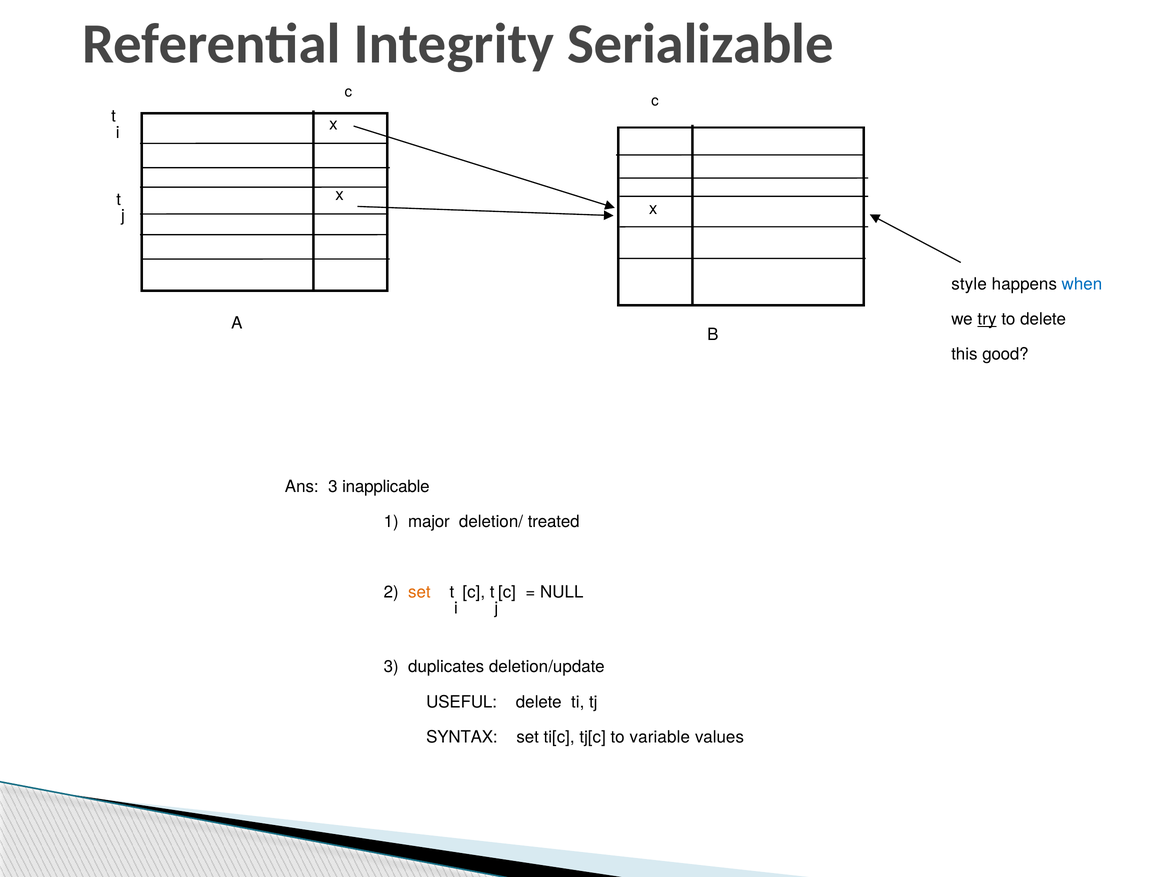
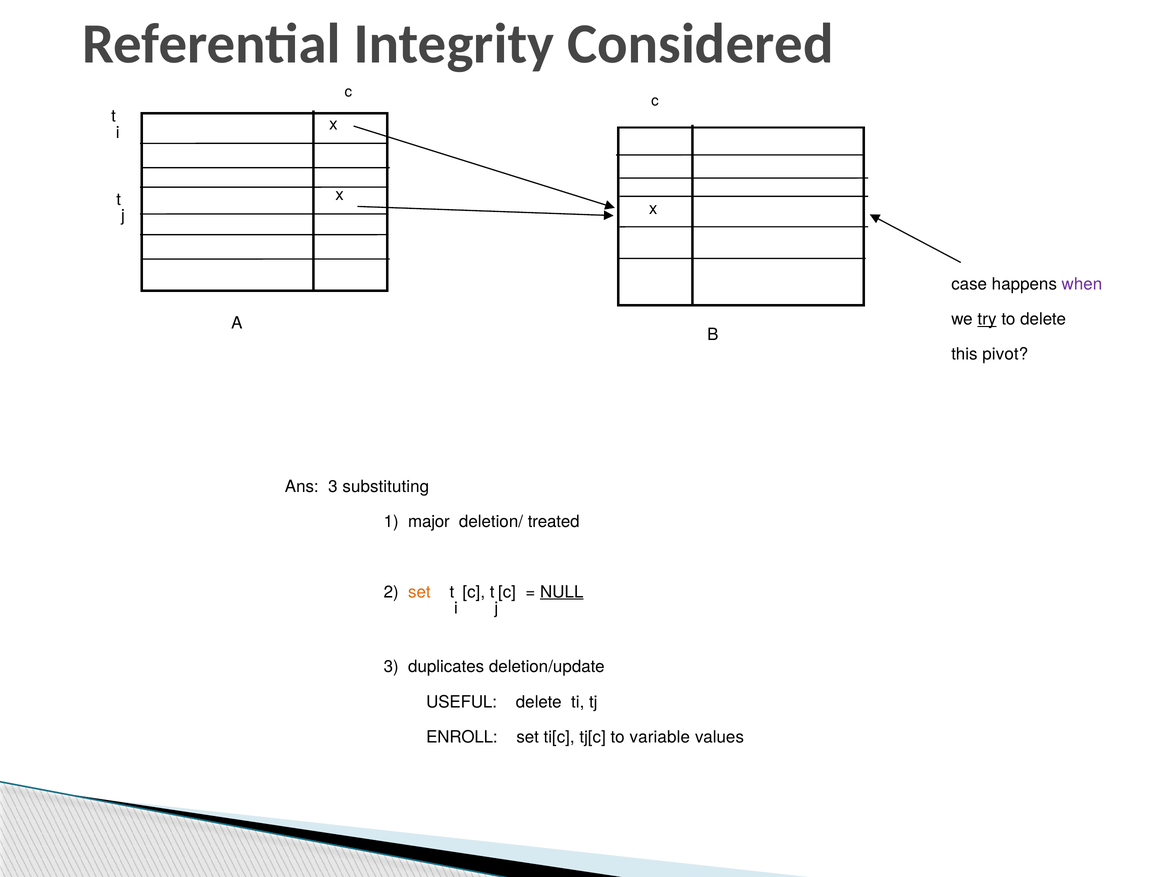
Serializable: Serializable -> Considered
style: style -> case
when colour: blue -> purple
good: good -> pivot
inapplicable: inapplicable -> substituting
NULL underline: none -> present
SYNTAX: SYNTAX -> ENROLL
